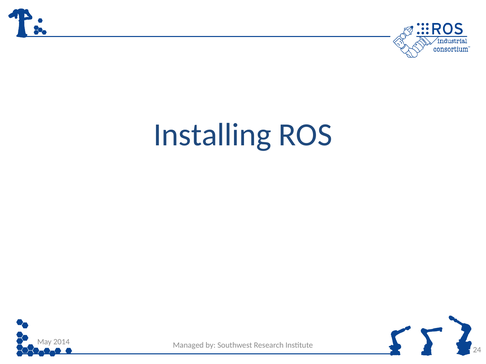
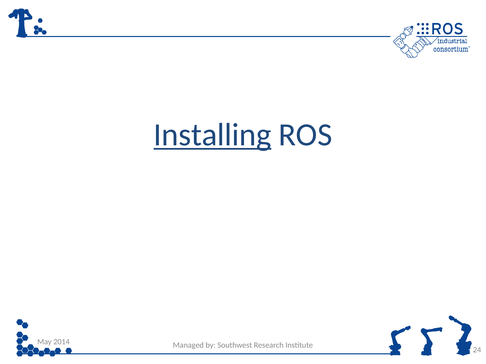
Installing underline: none -> present
